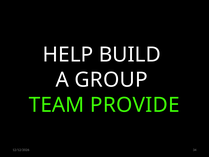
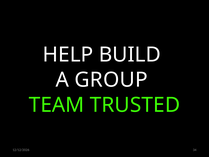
PROVIDE: PROVIDE -> TRUSTED
